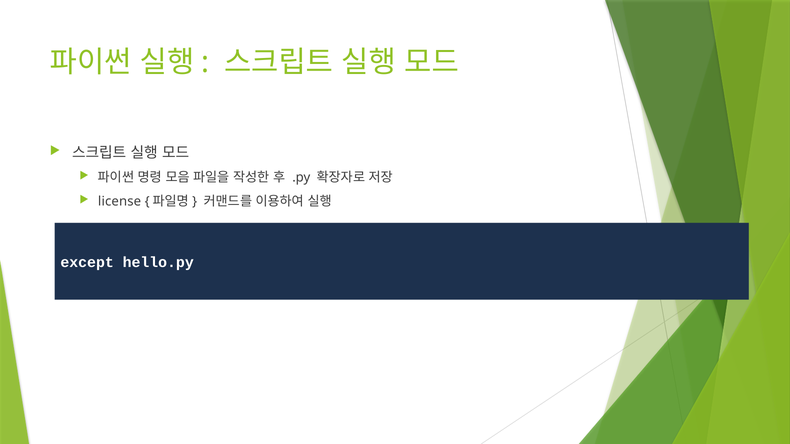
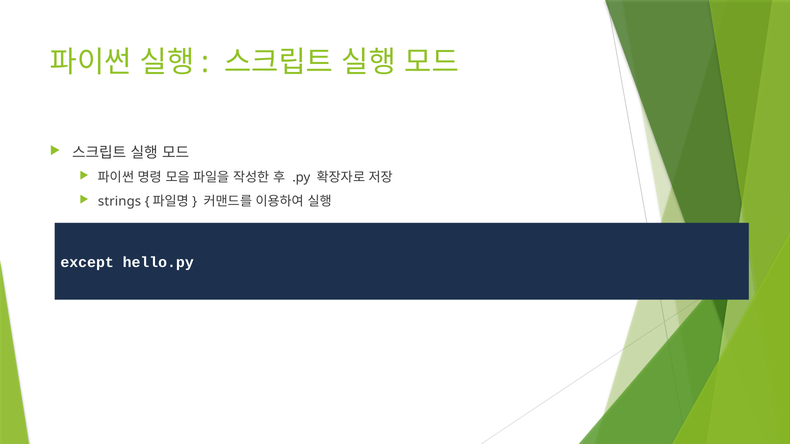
license: license -> strings
